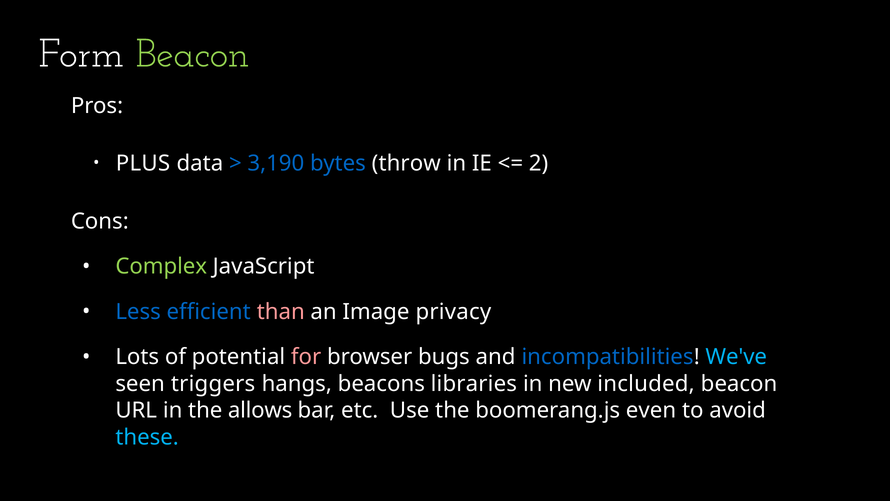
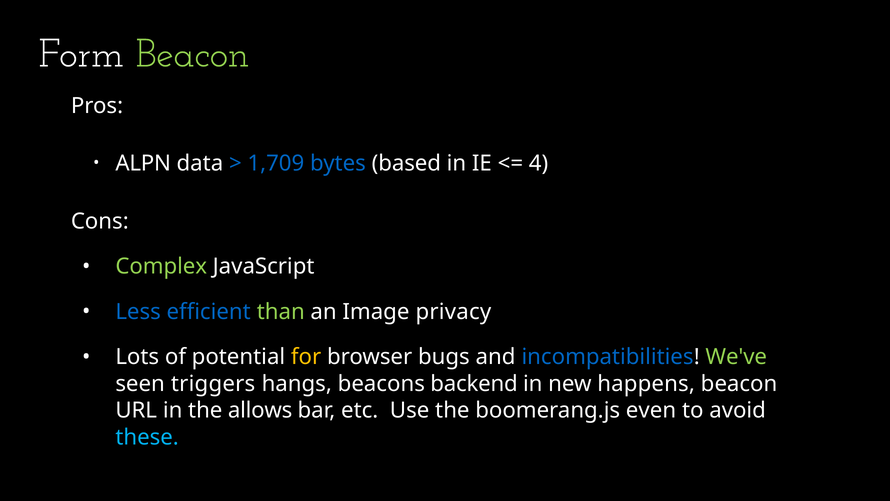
PLUS: PLUS -> ALPN
3,190: 3,190 -> 1,709
throw: throw -> based
2: 2 -> 4
than colour: pink -> light green
for colour: pink -> yellow
We've colour: light blue -> light green
libraries: libraries -> backend
included: included -> happens
